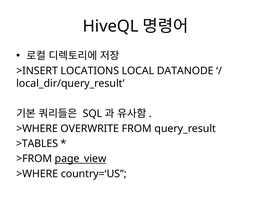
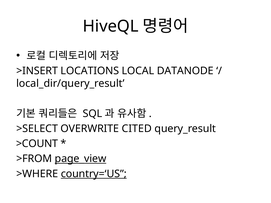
>WHERE at (37, 129): >WHERE -> >SELECT
FROM: FROM -> CITED
>TABLES: >TABLES -> >COUNT
country=‘US underline: none -> present
